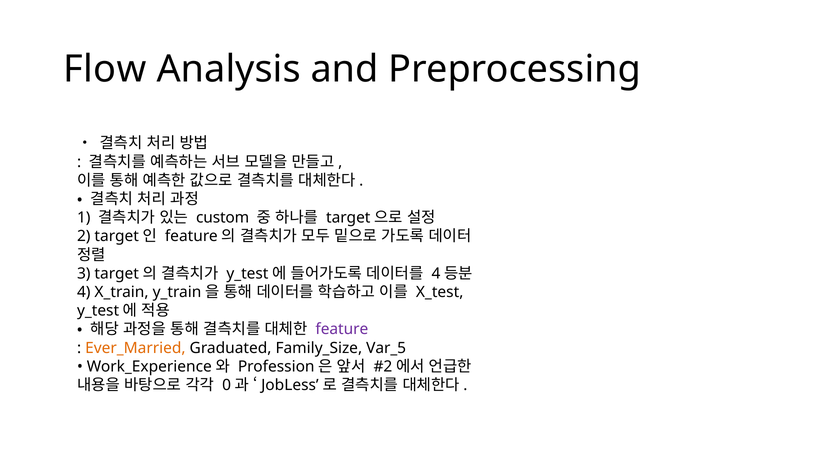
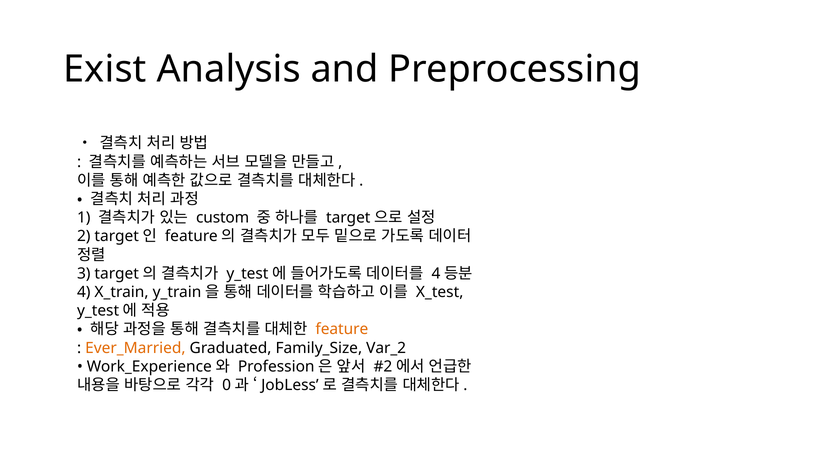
Flow: Flow -> Exist
feature colour: purple -> orange
Var_5: Var_5 -> Var_2
